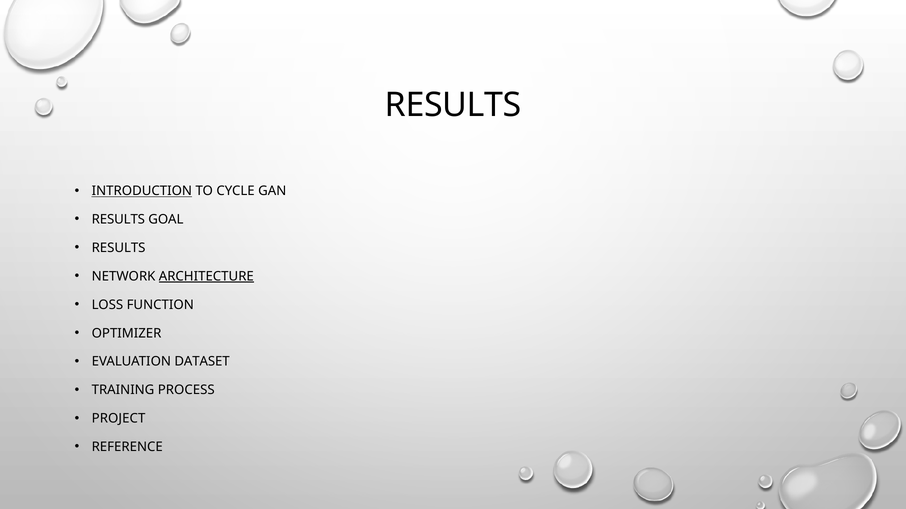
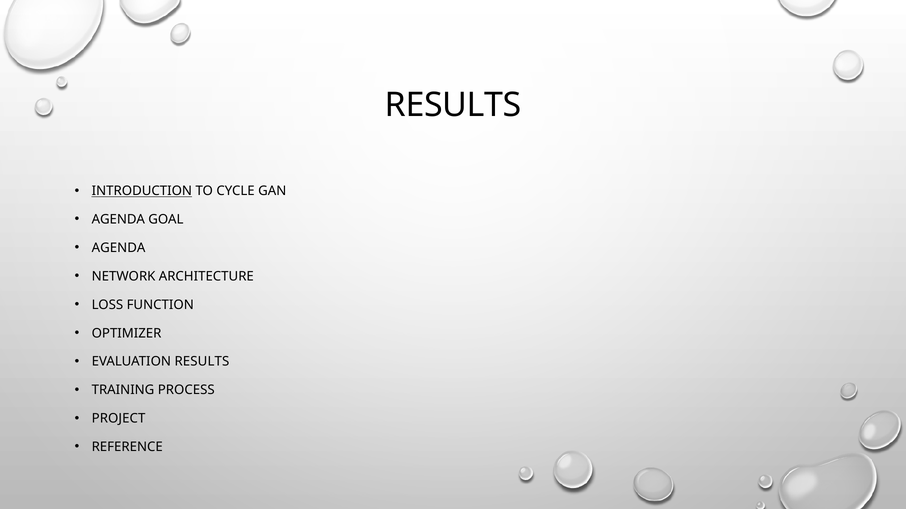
RESULTS at (118, 220): RESULTS -> AGENDA
RESULTS at (119, 248): RESULTS -> AGENDA
ARCHITECTURE underline: present -> none
EVALUATION DATASET: DATASET -> RESULTS
